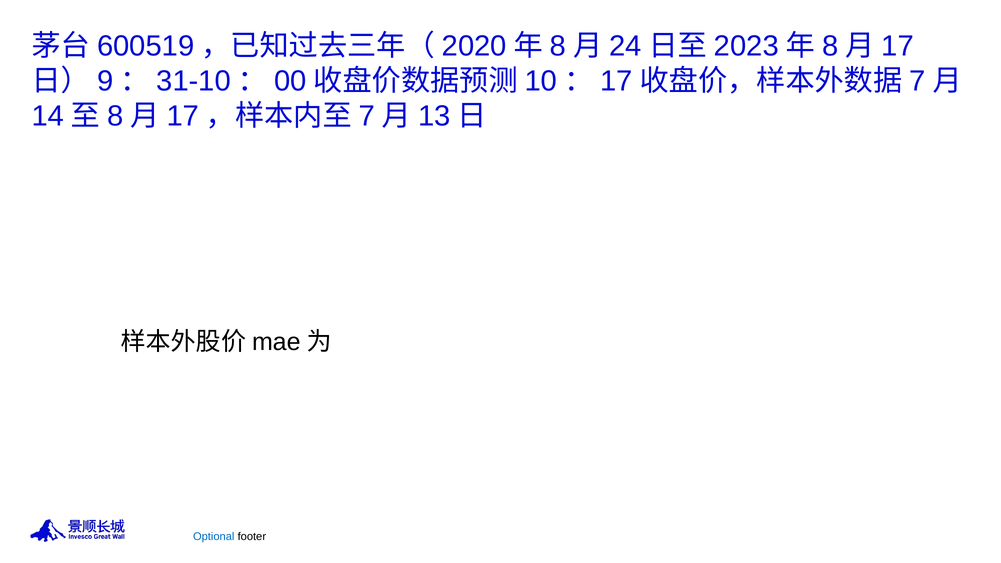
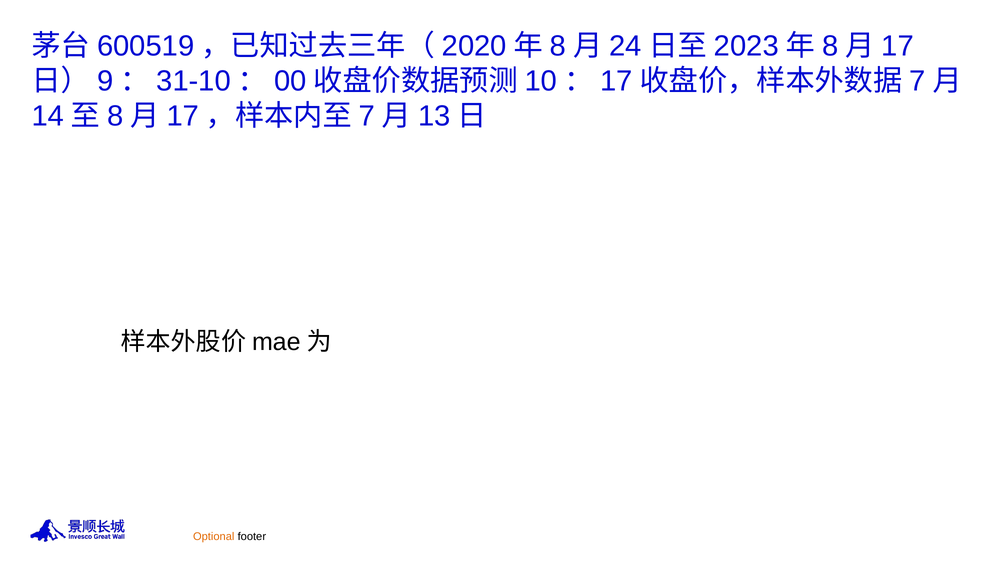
Optional colour: blue -> orange
